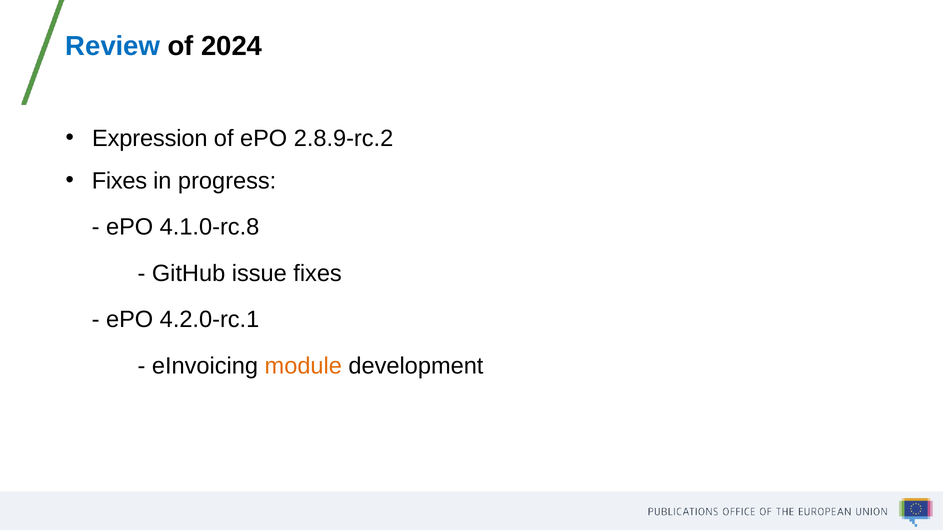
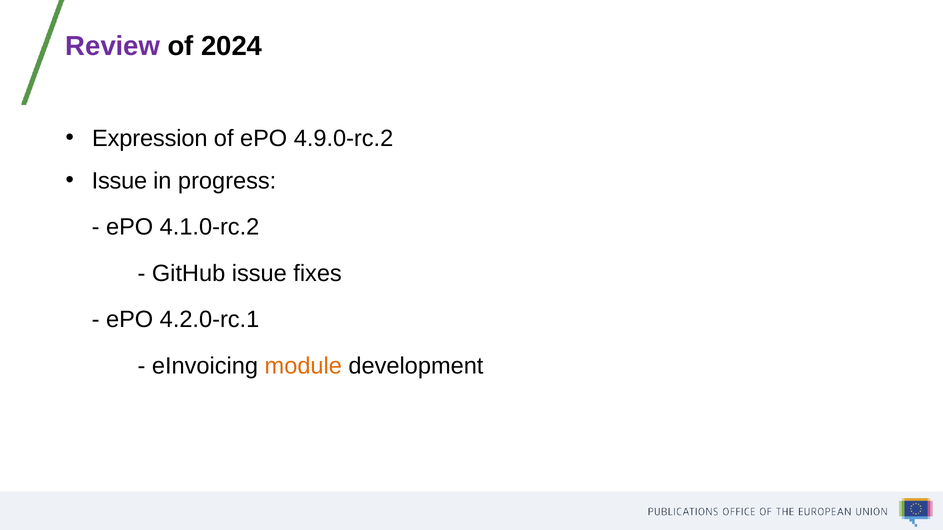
Review colour: blue -> purple
2.8.9-rc.2: 2.8.9-rc.2 -> 4.9.0-rc.2
Fixes at (119, 181): Fixes -> Issue
4.1.0-rc.8: 4.1.0-rc.8 -> 4.1.0-rc.2
